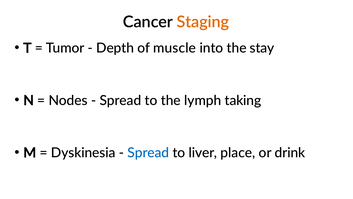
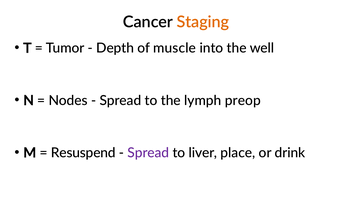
stay: stay -> well
taking: taking -> preop
Dyskinesia: Dyskinesia -> Resuspend
Spread at (148, 152) colour: blue -> purple
